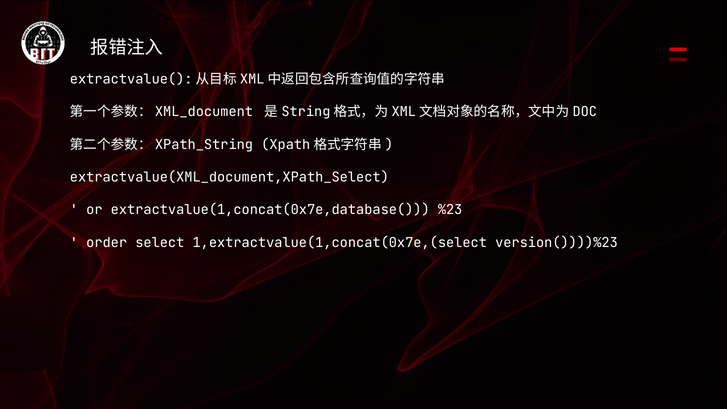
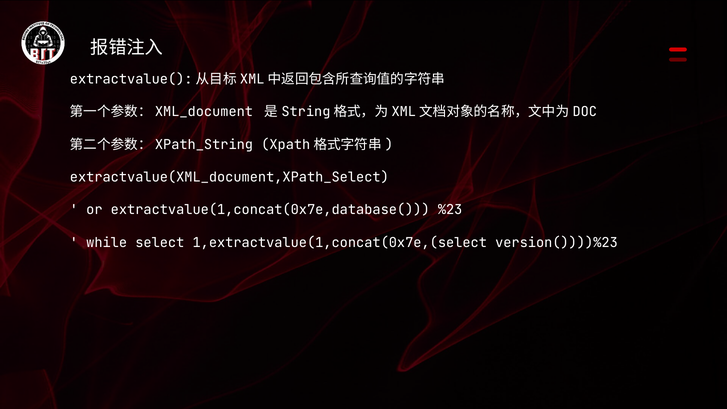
order: order -> while
